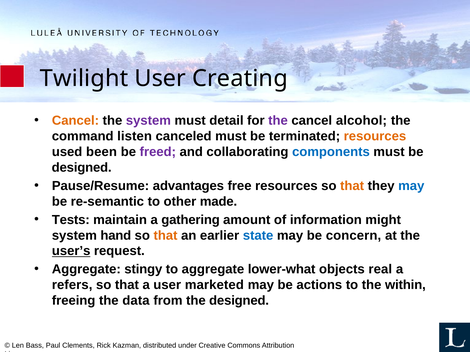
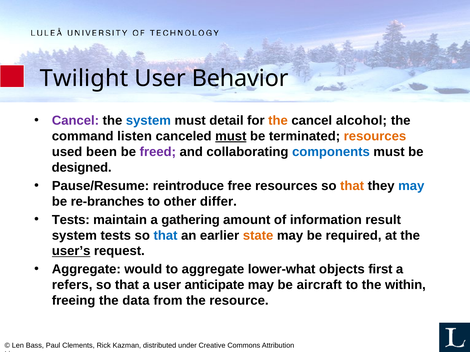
Creating: Creating -> Behavior
Cancel at (75, 121) colour: orange -> purple
system at (148, 121) colour: purple -> blue
the at (278, 121) colour: purple -> orange
must at (231, 136) underline: none -> present
advantages: advantages -> reintroduce
re-semantic: re-semantic -> re-branches
made: made -> differ
might: might -> result
system hand: hand -> tests
that at (165, 236) colour: orange -> blue
state colour: blue -> orange
concern: concern -> required
stingy: stingy -> would
real: real -> first
marketed: marketed -> anticipate
actions: actions -> aircraft
the designed: designed -> resource
